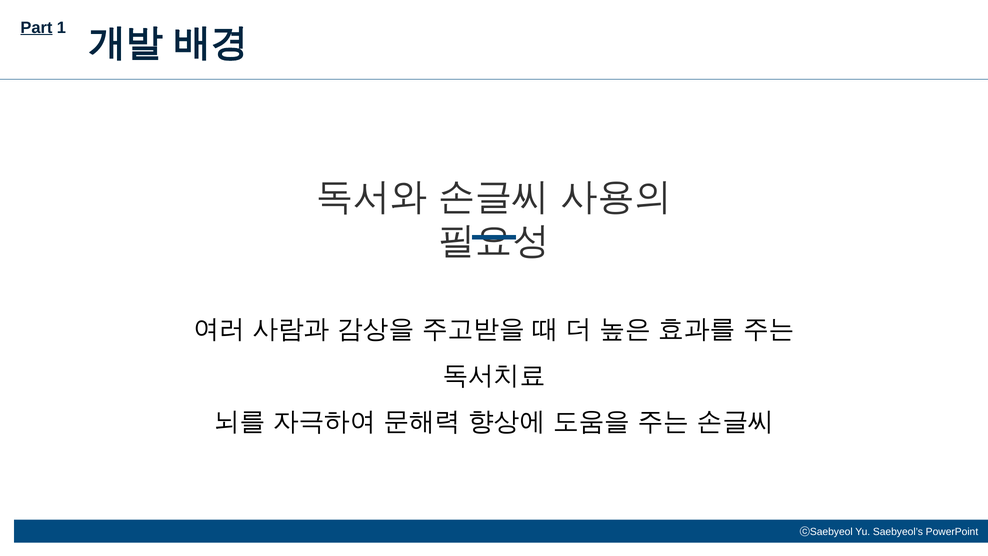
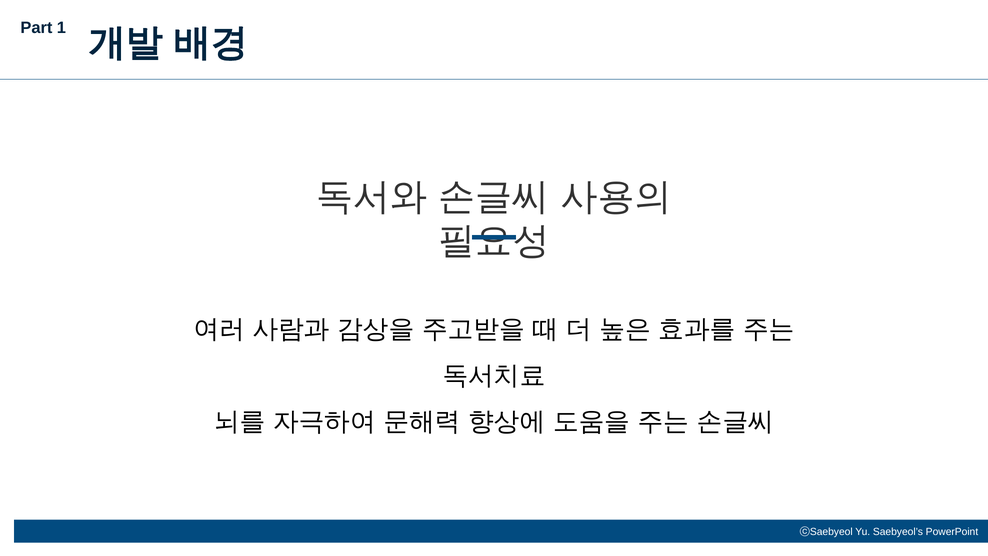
Part underline: present -> none
